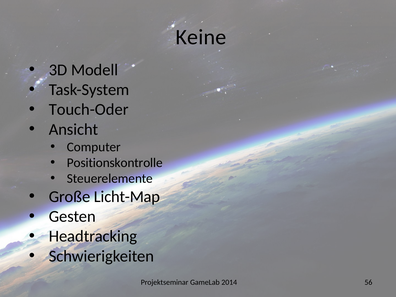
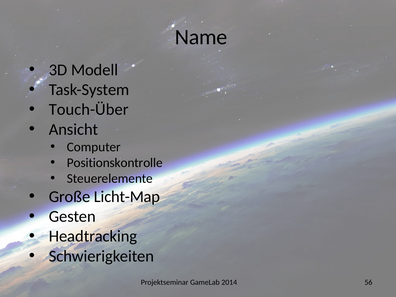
Keine: Keine -> Name
Touch-Oder: Touch-Oder -> Touch-Über
